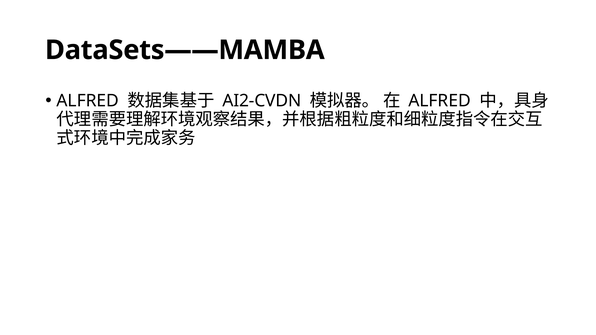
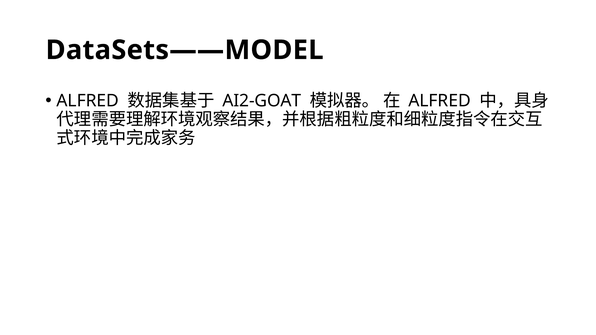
DataSets——MAMBA: DataSets——MAMBA -> DataSets——MODEL
AI2-CVDN: AI2-CVDN -> AI2-GOAT
